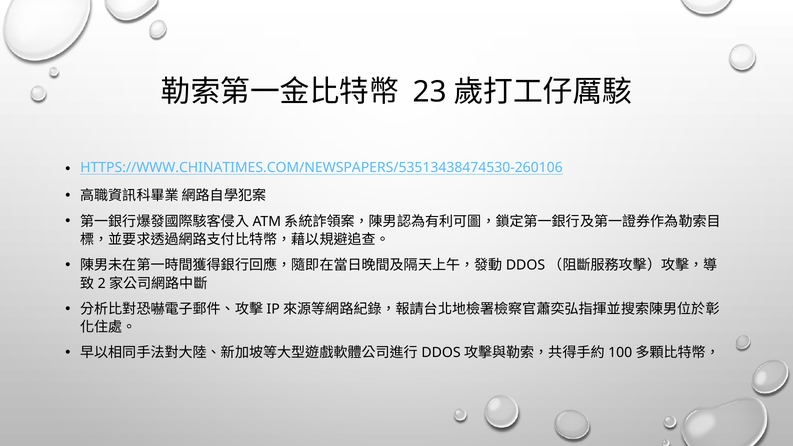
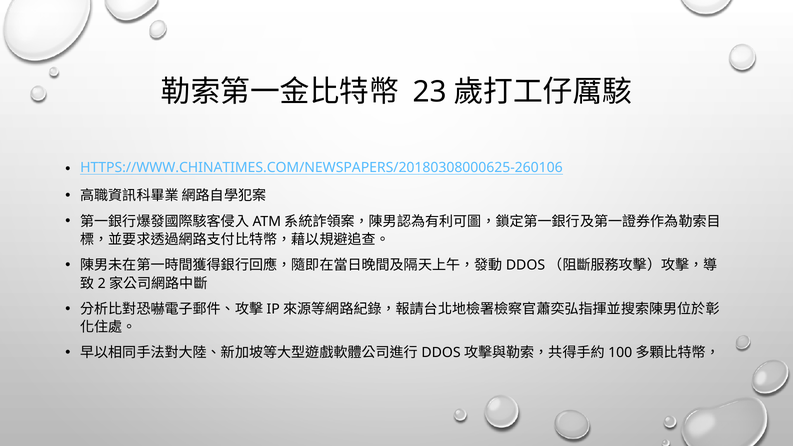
HTTPS://WWW.CHINATIMES.COM/NEWSPAPERS/53513438474530-260106: HTTPS://WWW.CHINATIMES.COM/NEWSPAPERS/53513438474530-260106 -> HTTPS://WWW.CHINATIMES.COM/NEWSPAPERS/20180308000625-260106
